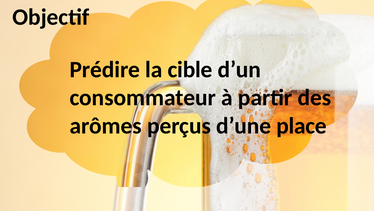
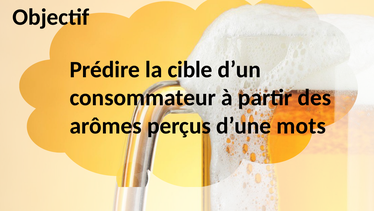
place: place -> mots
